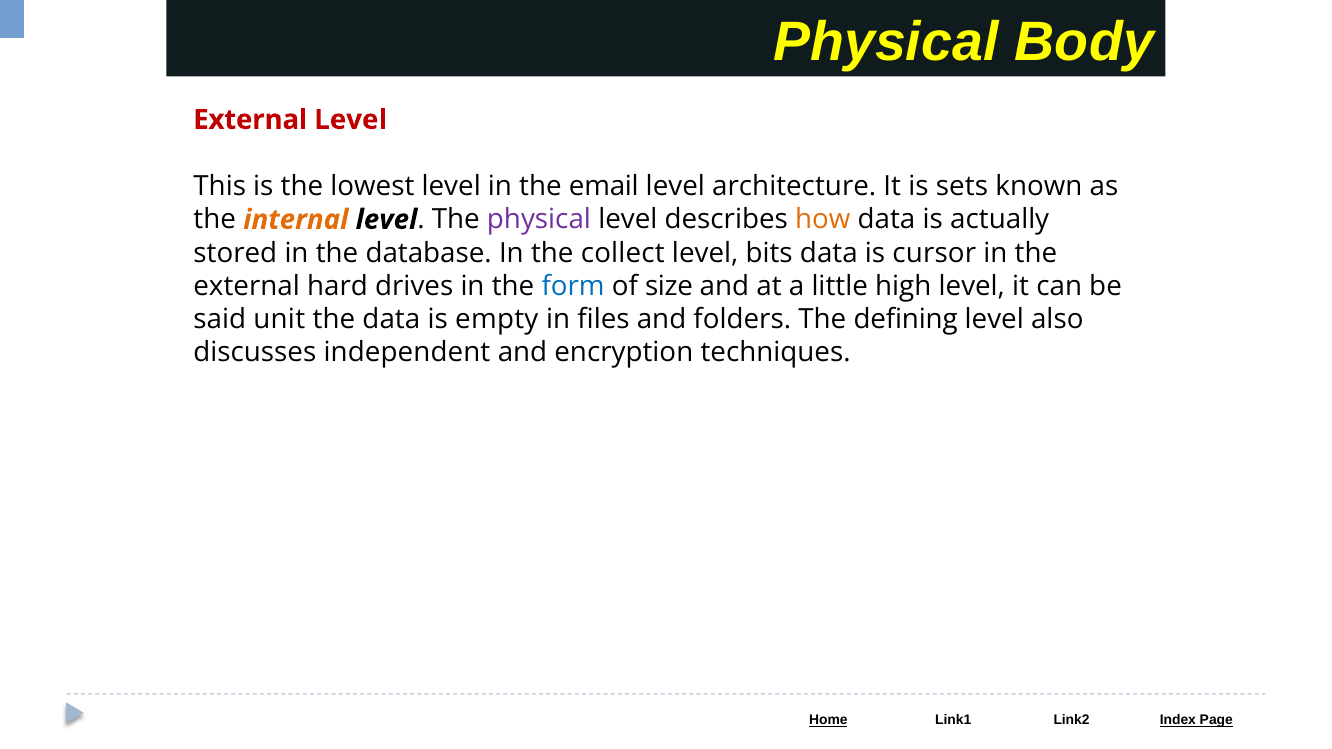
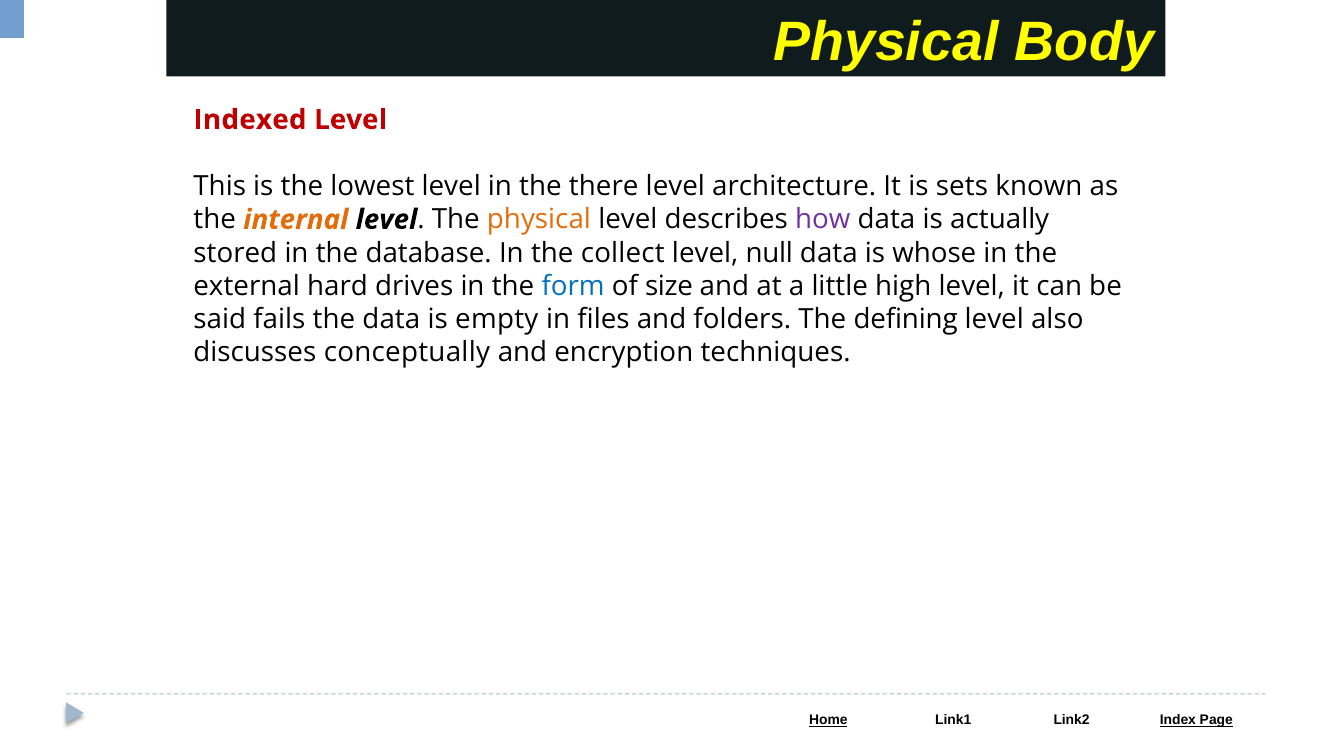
External at (250, 120): External -> Indexed
email: email -> there
physical at (539, 220) colour: purple -> orange
how colour: orange -> purple
bits: bits -> null
cursor: cursor -> whose
unit: unit -> fails
independent: independent -> conceptually
